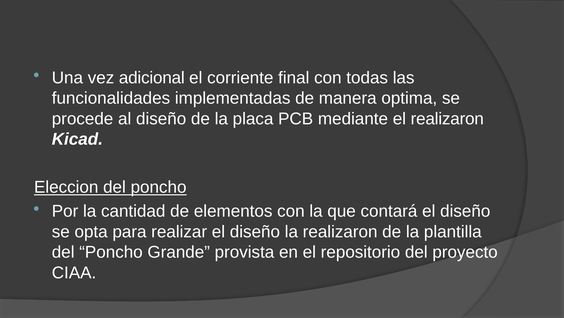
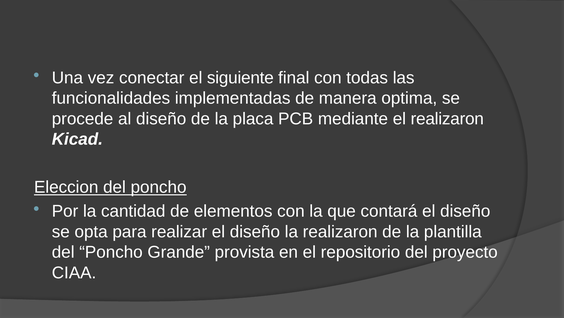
adicional: adicional -> conectar
corriente: corriente -> siguiente
